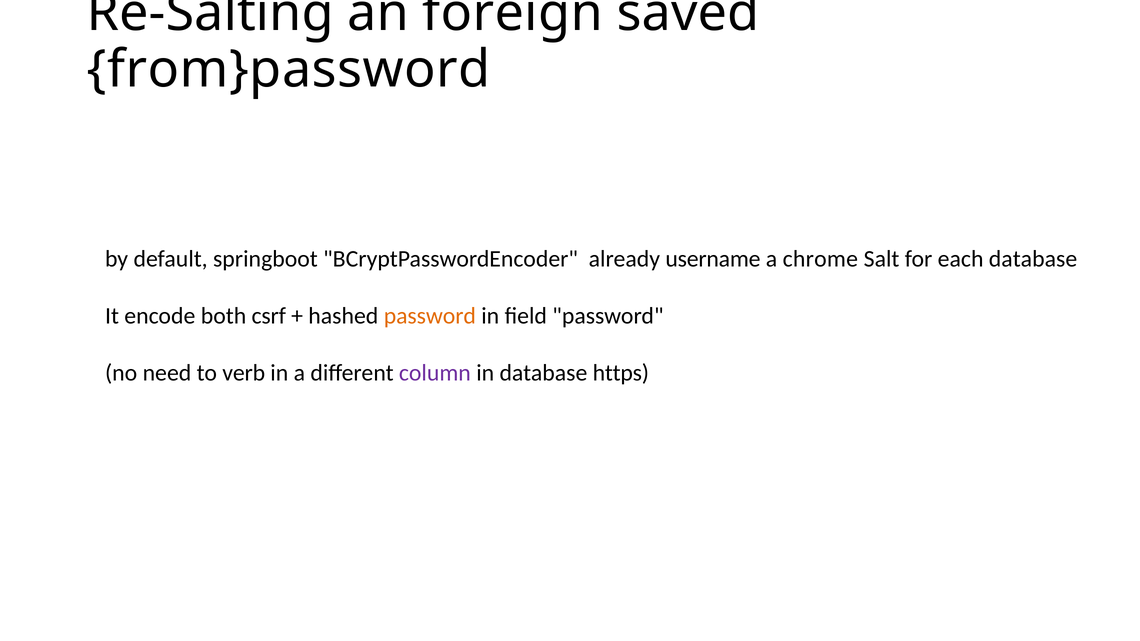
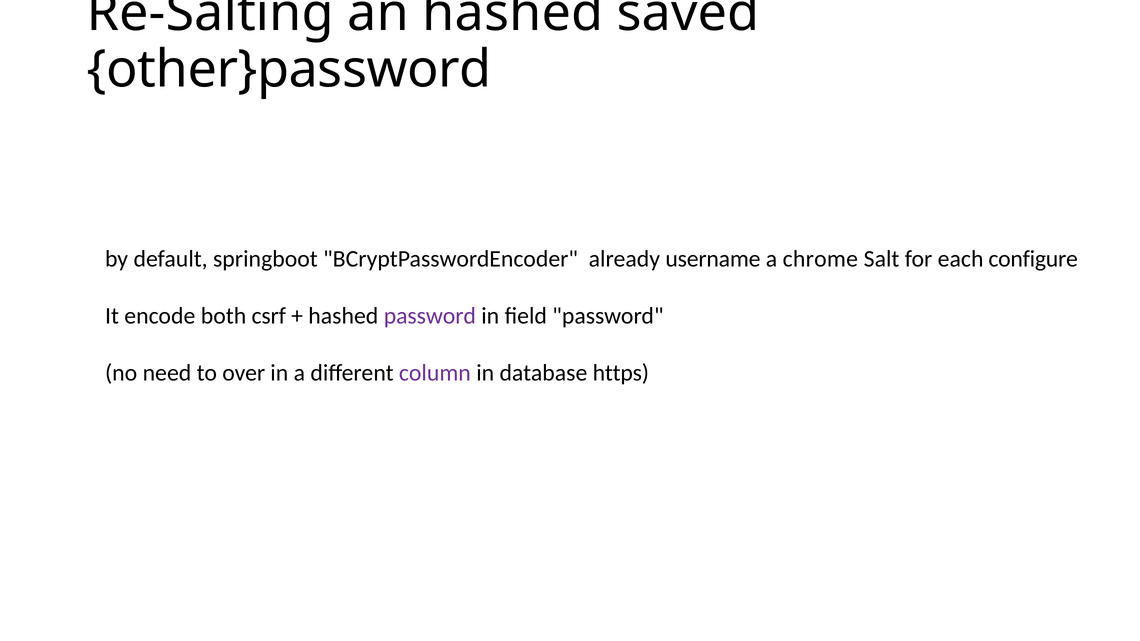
an foreign: foreign -> hashed
from}password: from}password -> other}password
each database: database -> configure
password at (430, 316) colour: orange -> purple
verb: verb -> over
